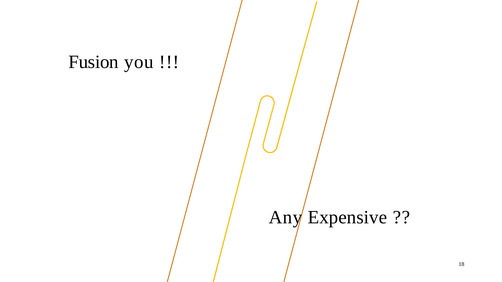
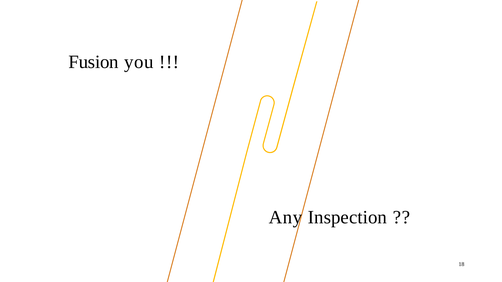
Expensive: Expensive -> Inspection
